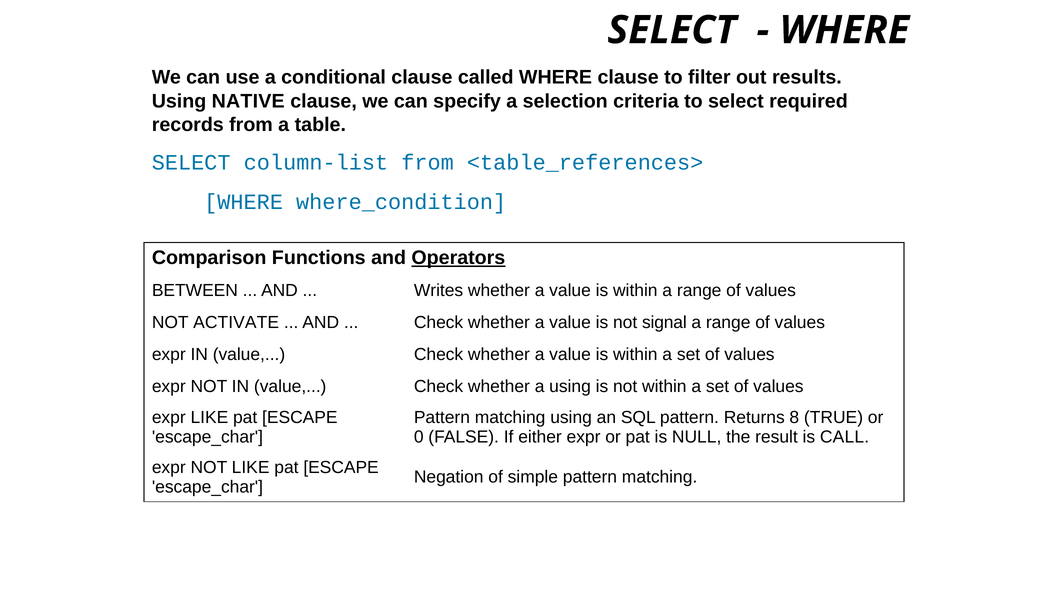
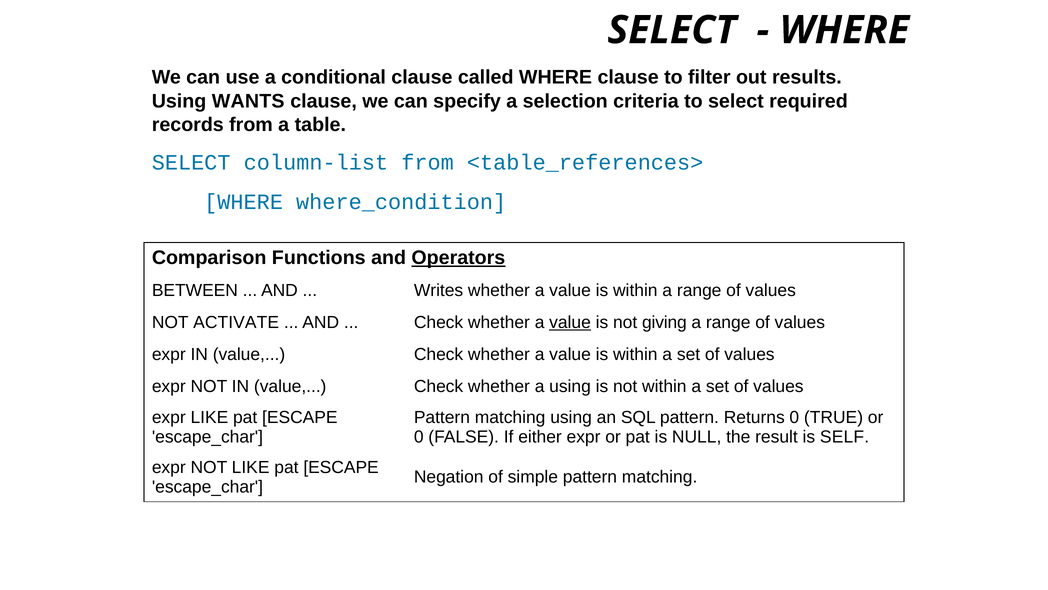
NATIVE: NATIVE -> WANTS
value at (570, 322) underline: none -> present
signal: signal -> giving
Returns 8: 8 -> 0
CALL: CALL -> SELF
